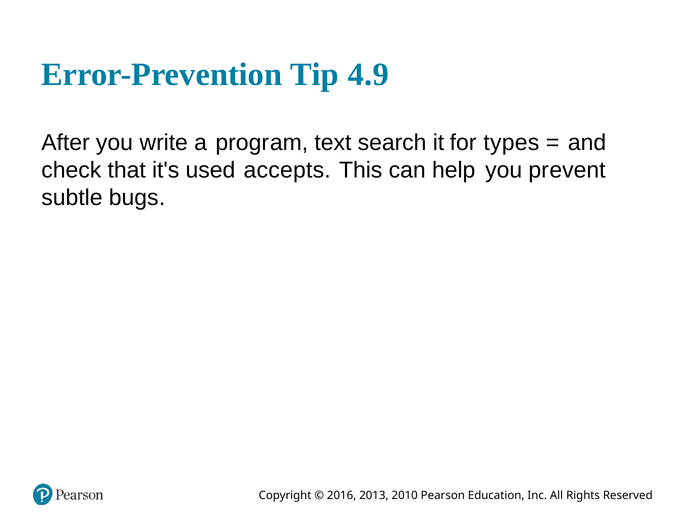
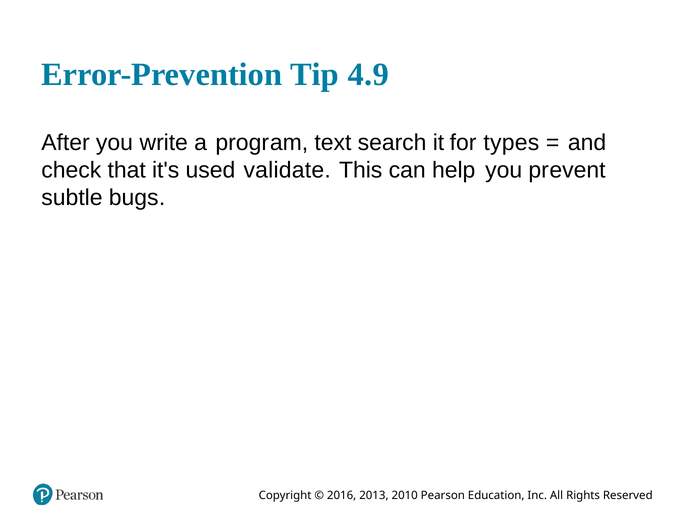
accepts: accepts -> validate
